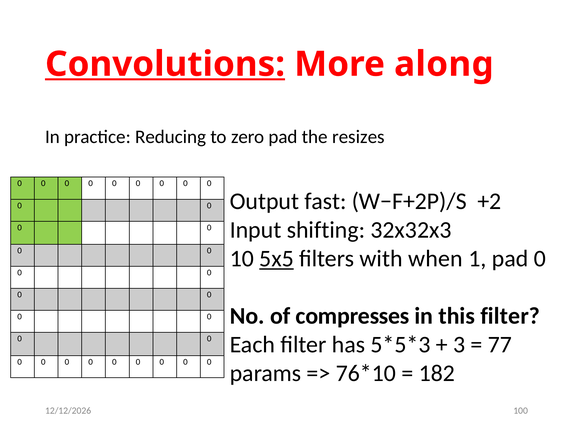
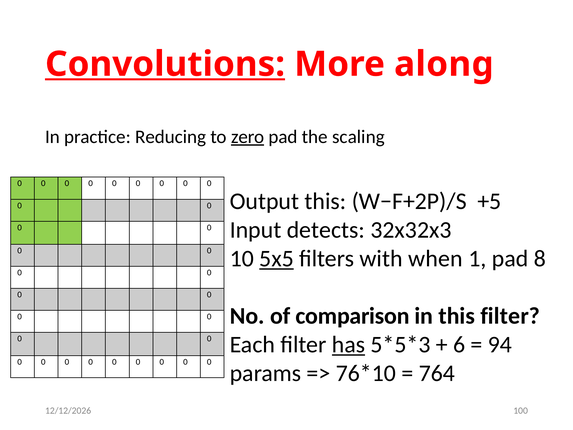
zero underline: none -> present
resizes: resizes -> scaling
Output fast: fast -> this
+2: +2 -> +5
shifting: shifting -> detects
pad 0: 0 -> 8
compresses: compresses -> comparison
has underline: none -> present
3: 3 -> 6
77: 77 -> 94
182: 182 -> 764
